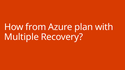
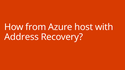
plan: plan -> host
Multiple: Multiple -> Address
